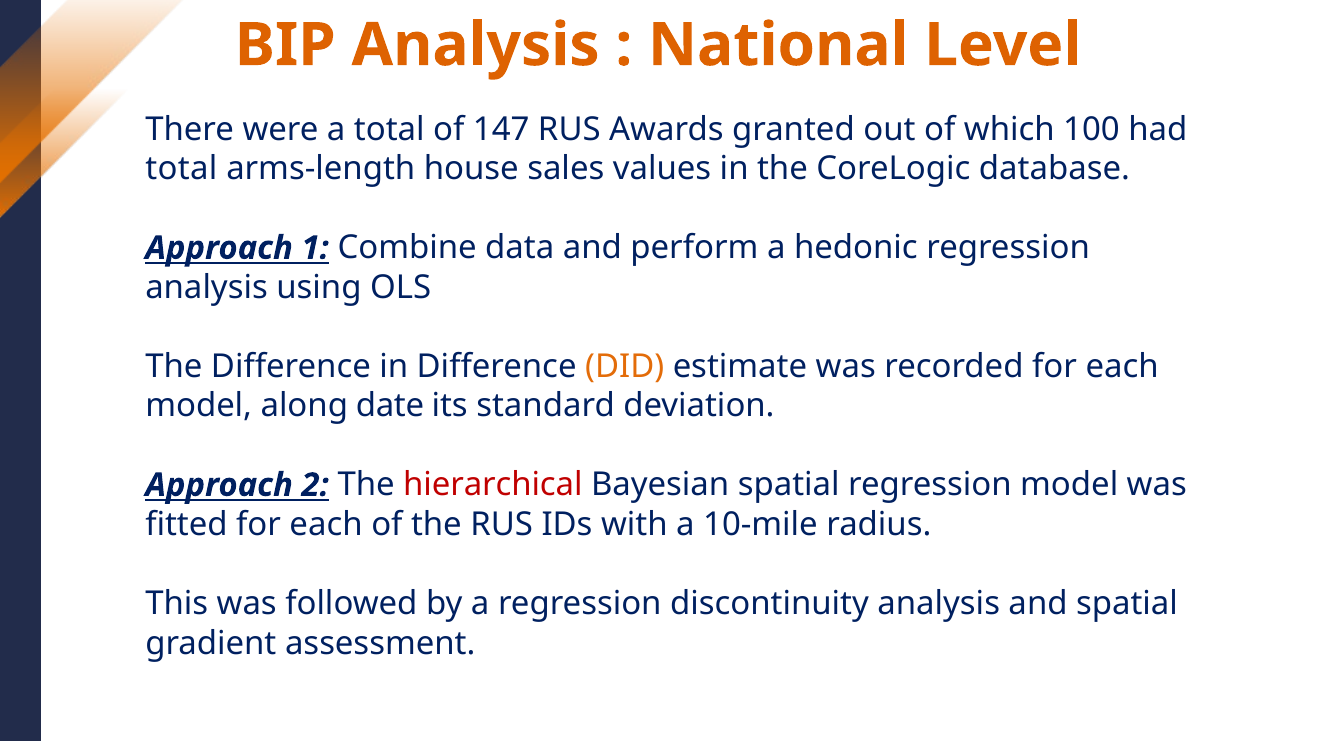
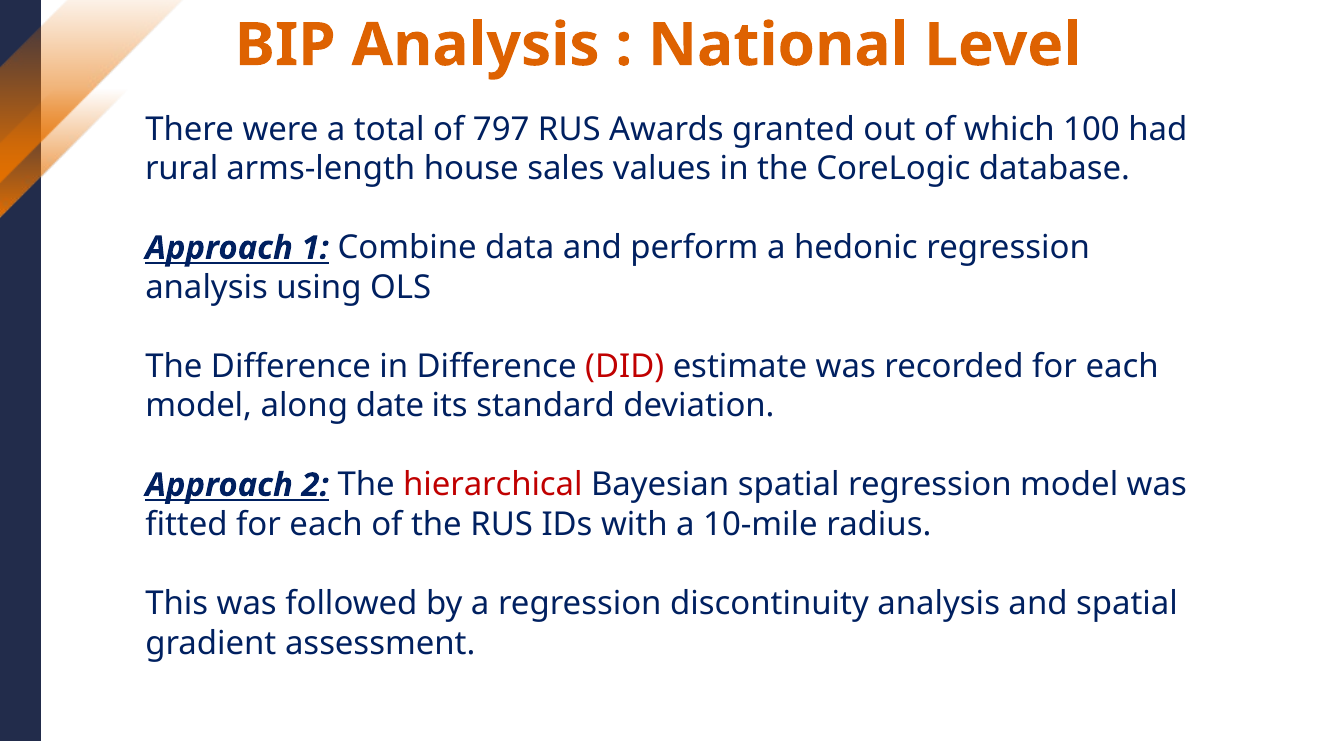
147: 147 -> 797
total at (181, 169): total -> rural
DID colour: orange -> red
